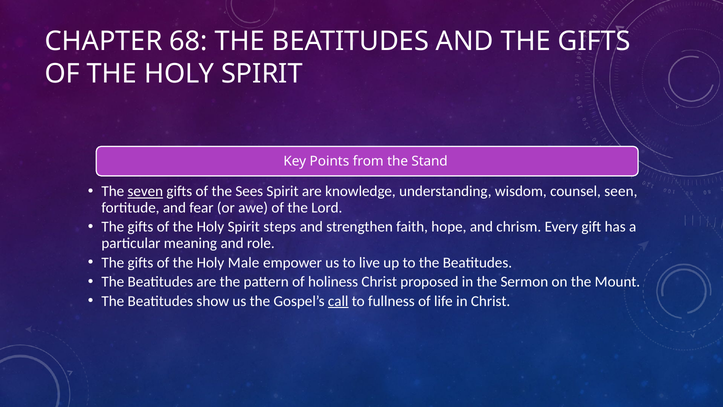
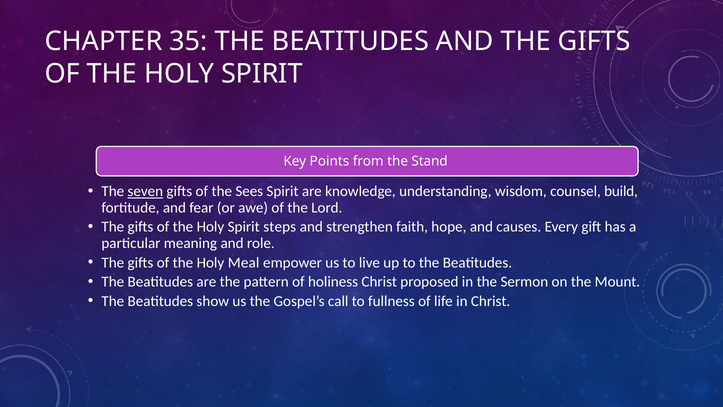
68: 68 -> 35
seen: seen -> build
chrism: chrism -> causes
Male: Male -> Meal
call underline: present -> none
